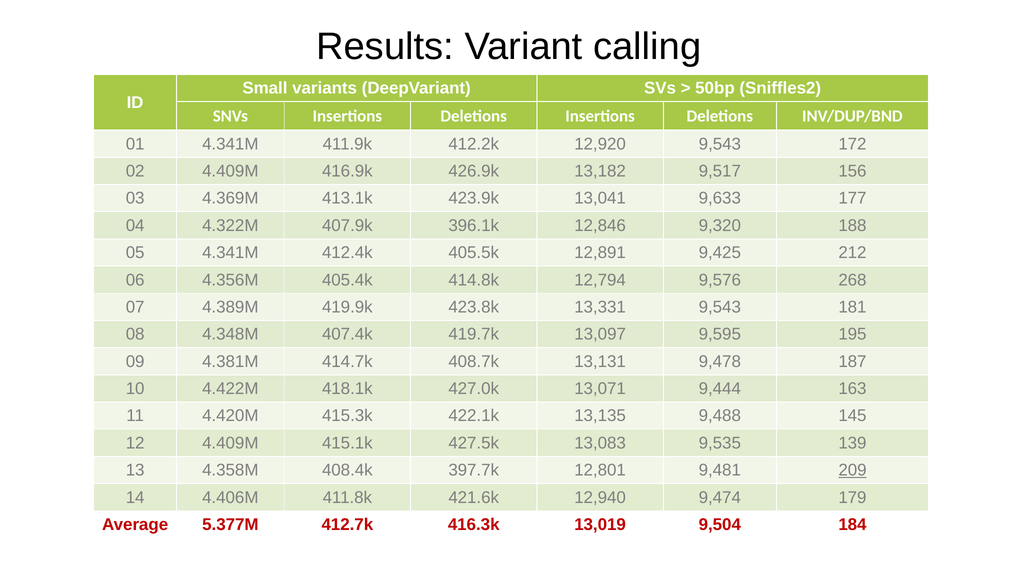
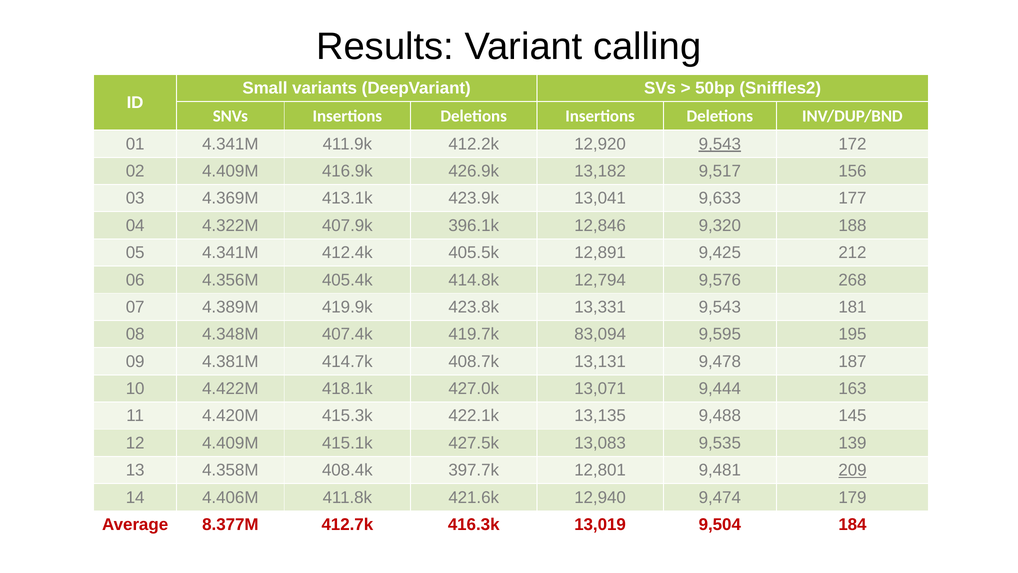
9,543 at (720, 144) underline: none -> present
13,097: 13,097 -> 83,094
5.377M: 5.377M -> 8.377M
